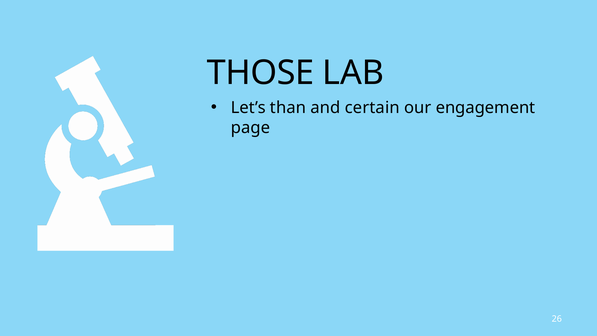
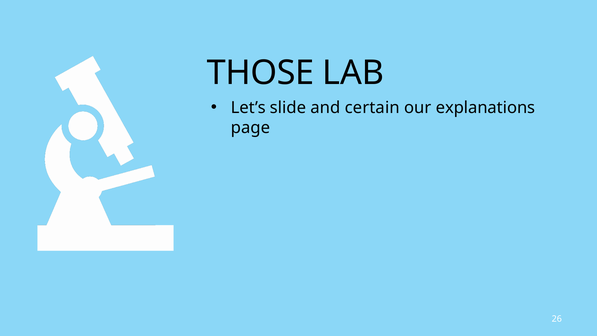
than: than -> slide
engagement: engagement -> explanations
